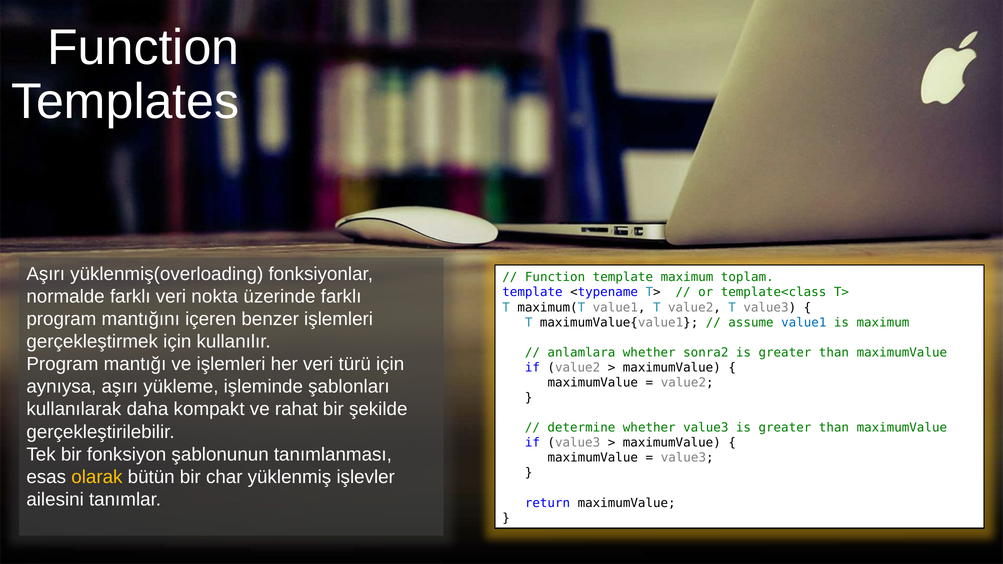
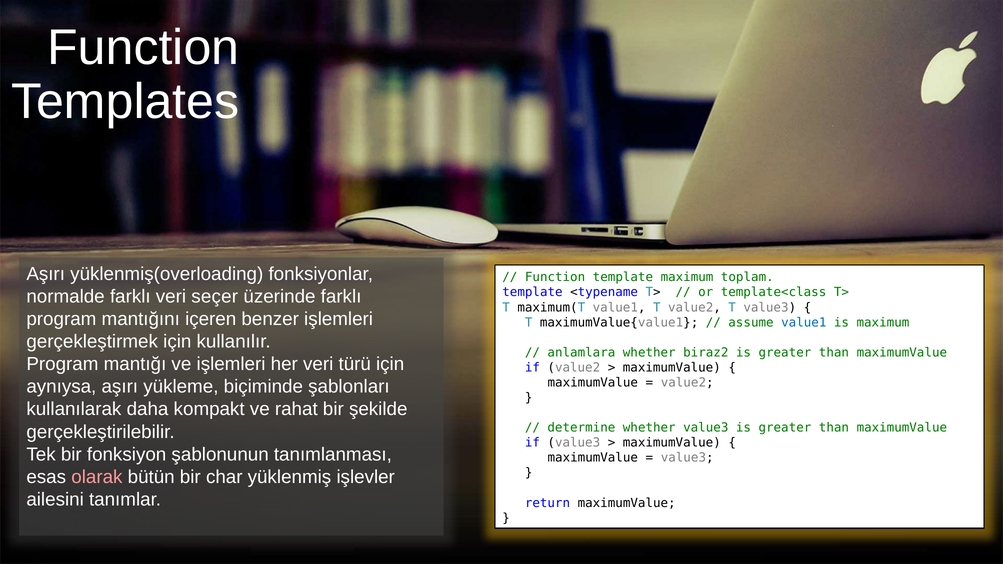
nokta: nokta -> seçer
sonra2: sonra2 -> biraz2
işleminde: işleminde -> biçiminde
olarak colour: yellow -> pink
